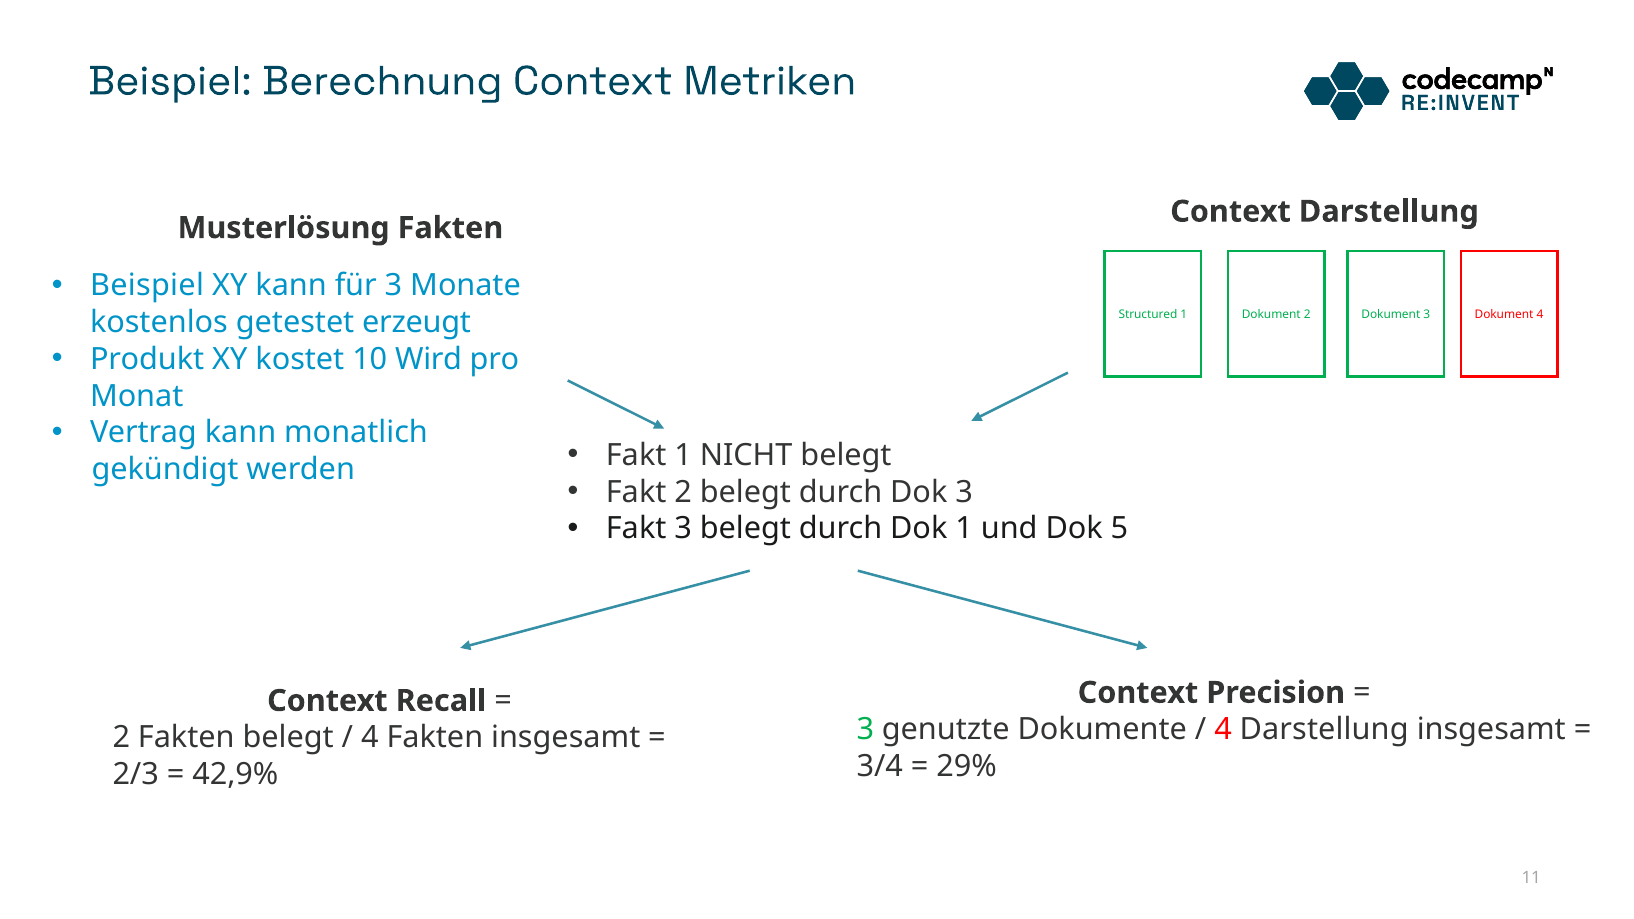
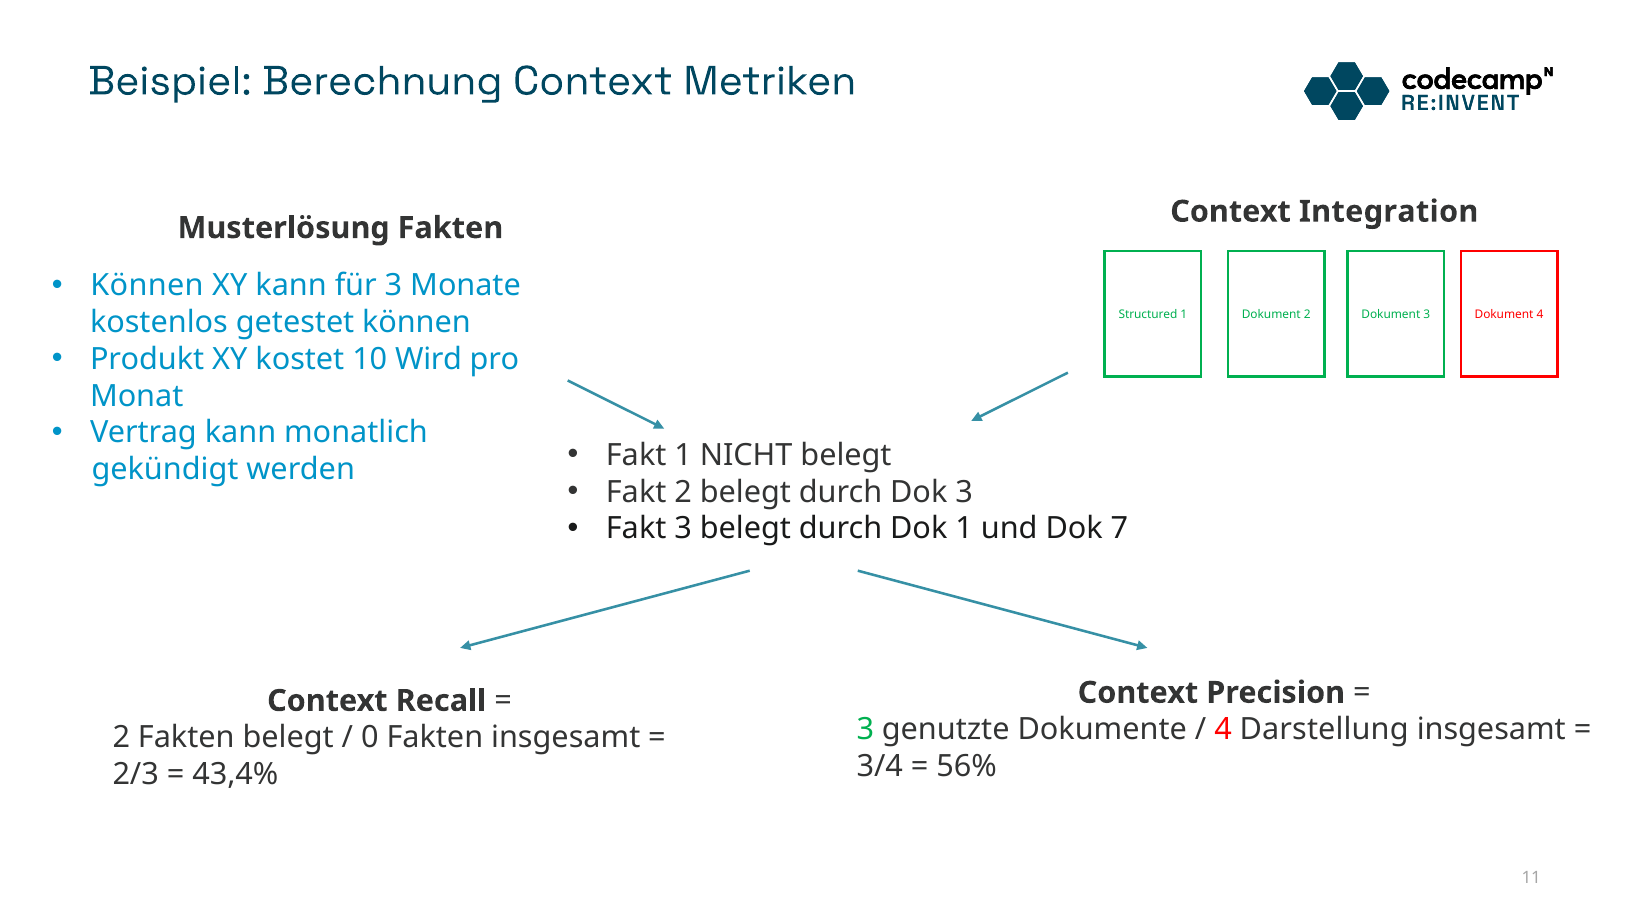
Context Darstellung: Darstellung -> Integration
Beispiel at (147, 286): Beispiel -> Können
getestet erzeugt: erzeugt -> können
5: 5 -> 7
4 at (370, 738): 4 -> 0
29%: 29% -> 56%
42,9%: 42,9% -> 43,4%
